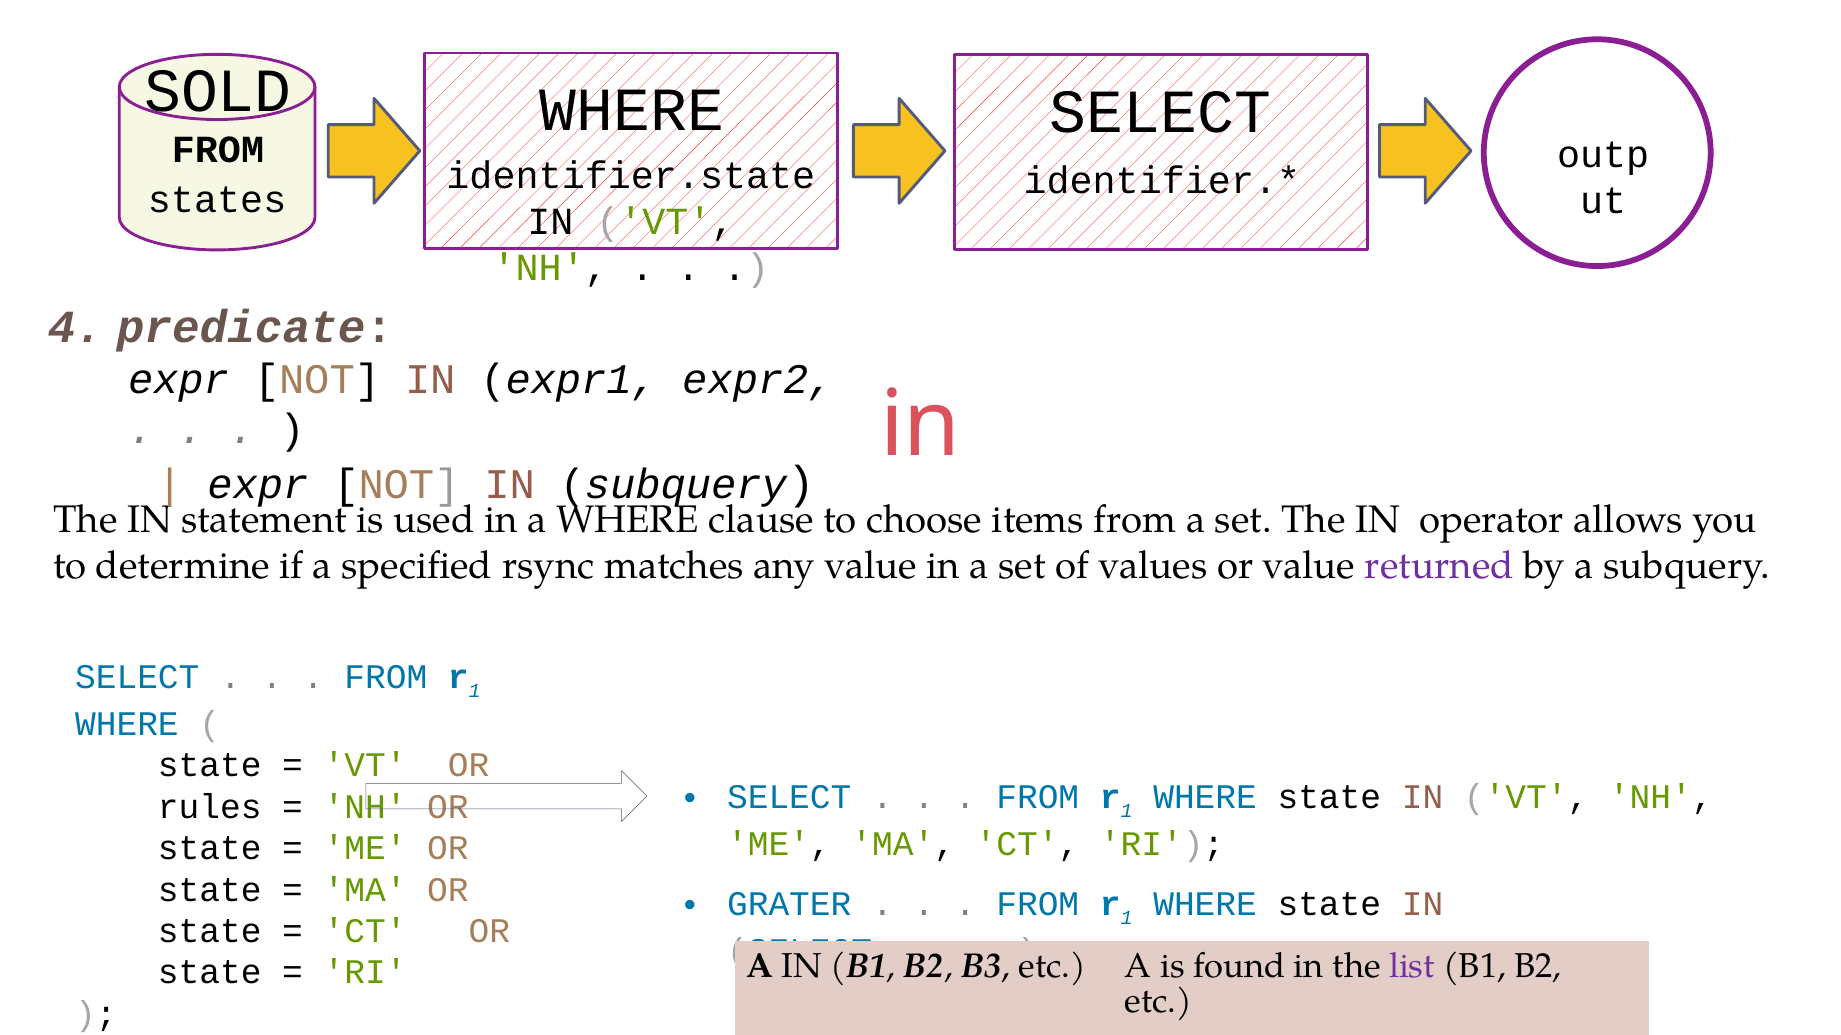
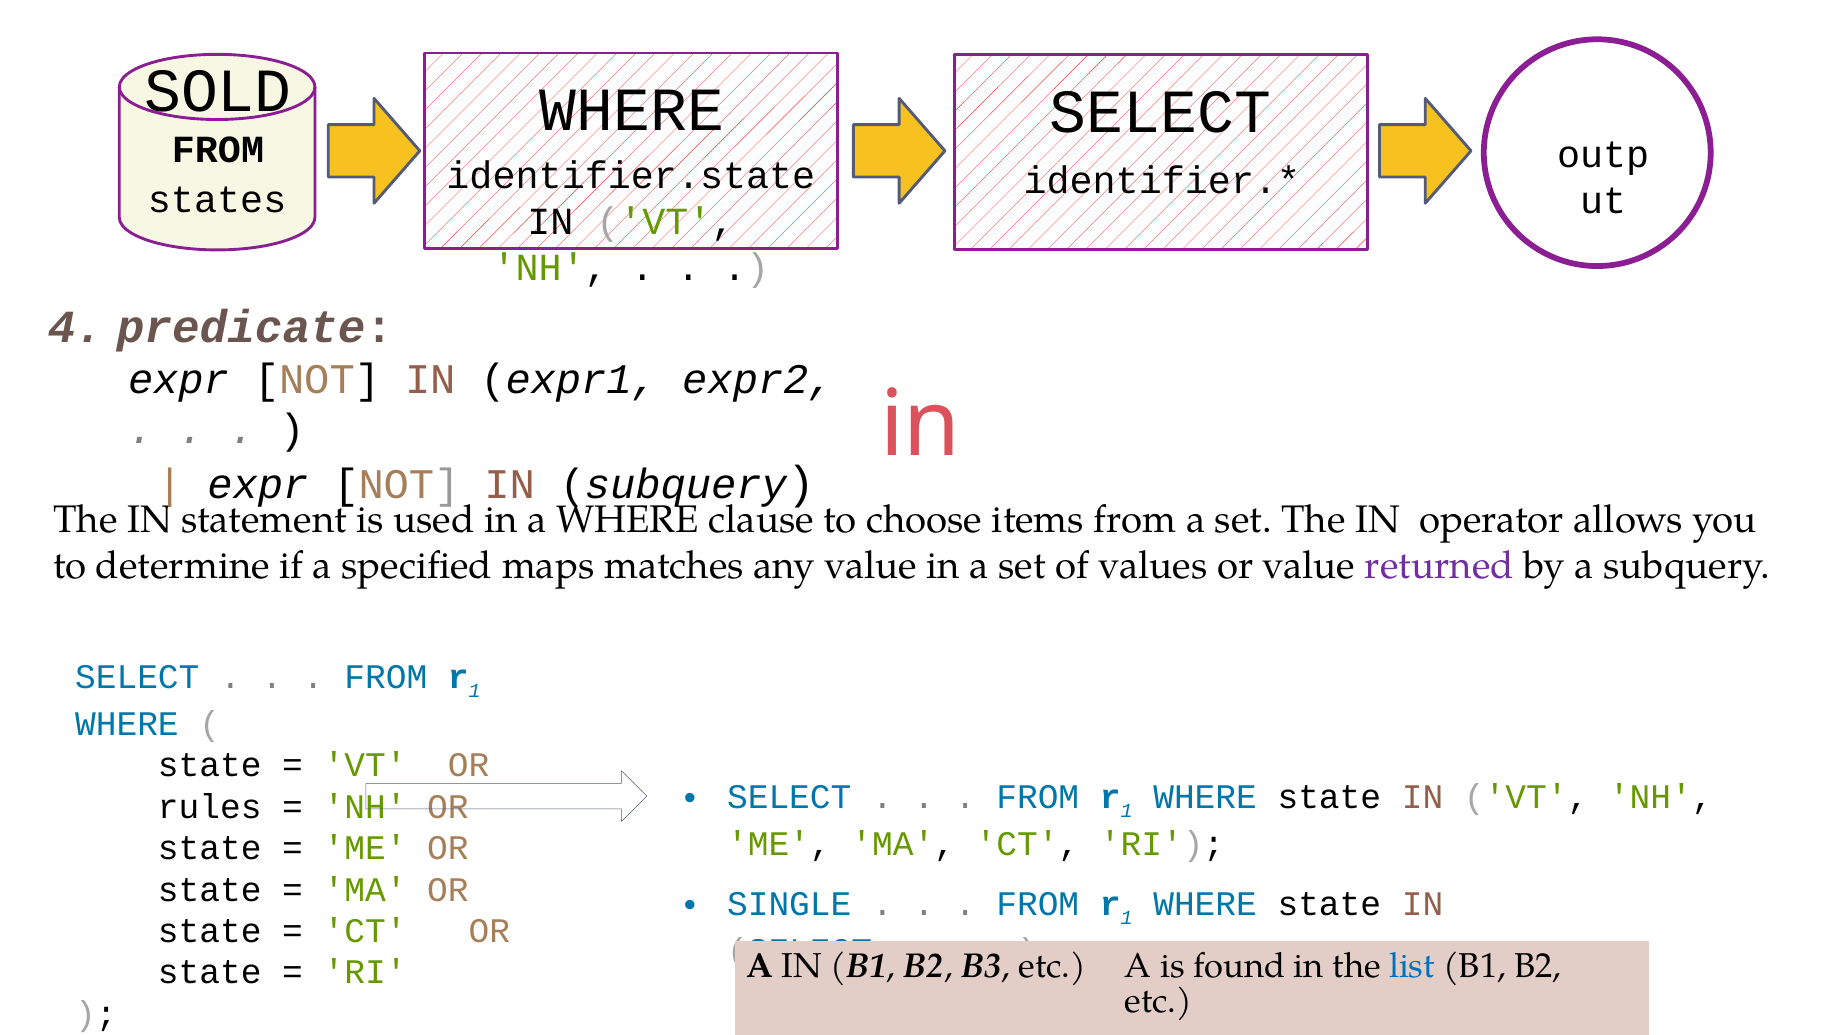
rsync: rsync -> maps
GRATER: GRATER -> SINGLE
list colour: purple -> blue
